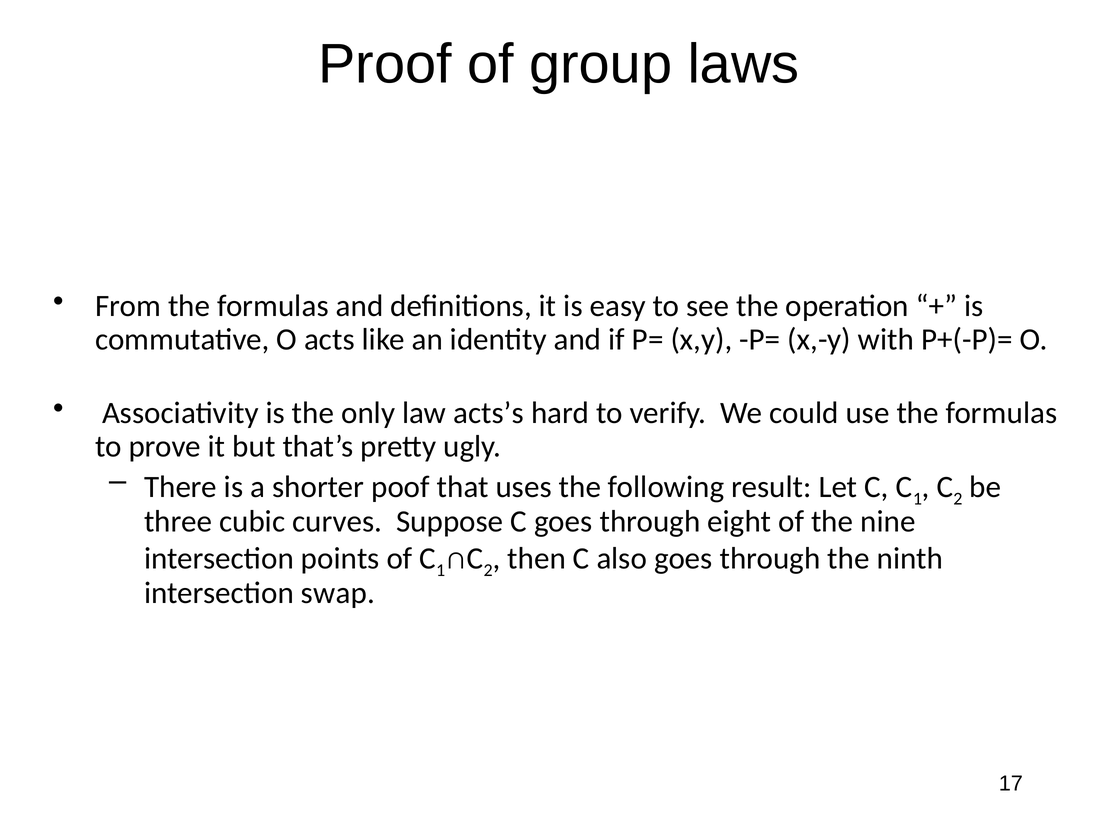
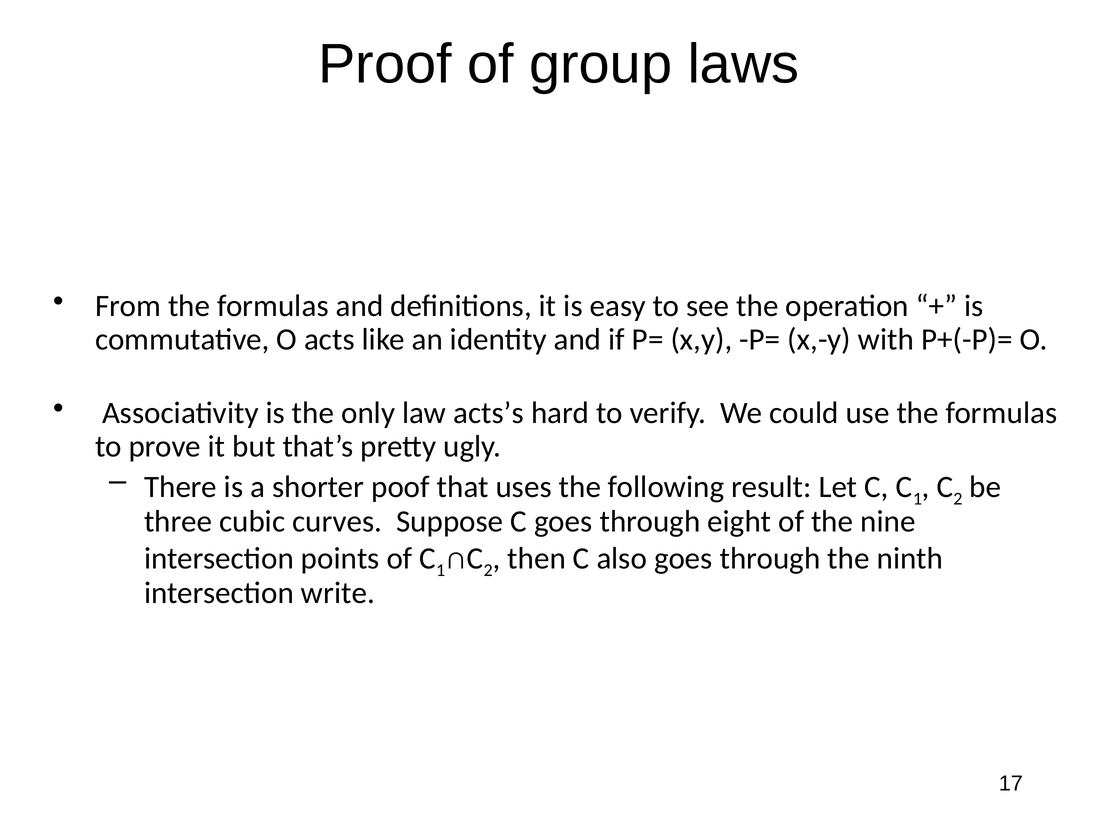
swap: swap -> write
